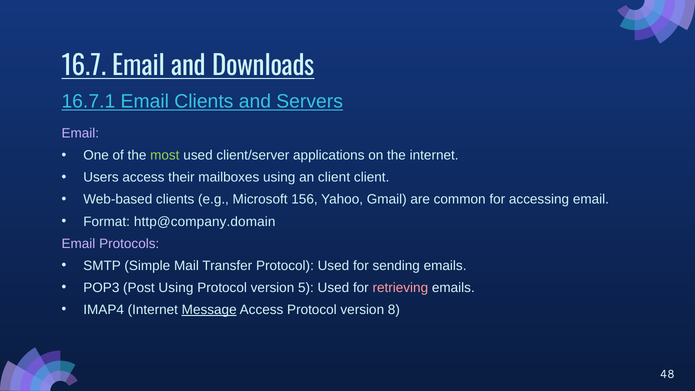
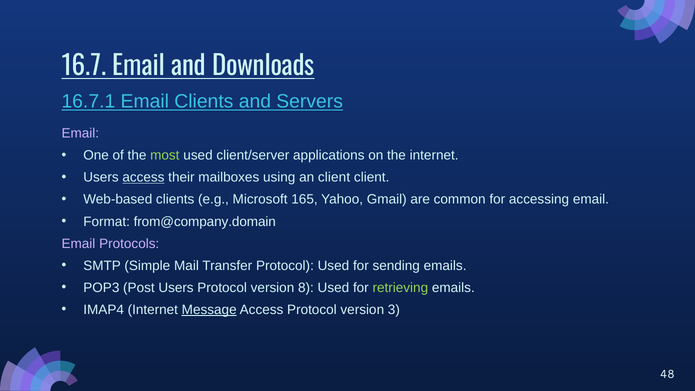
access at (143, 177) underline: none -> present
156: 156 -> 165
http@company.domain: http@company.domain -> from@company.domain
Post Using: Using -> Users
5: 5 -> 8
retrieving colour: pink -> light green
8: 8 -> 3
